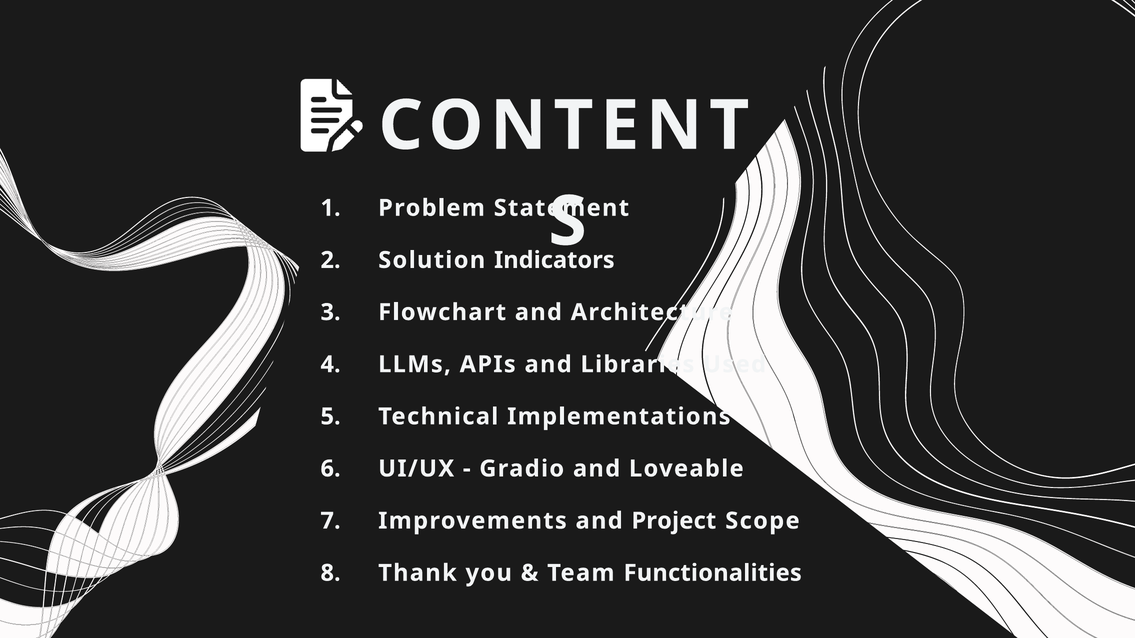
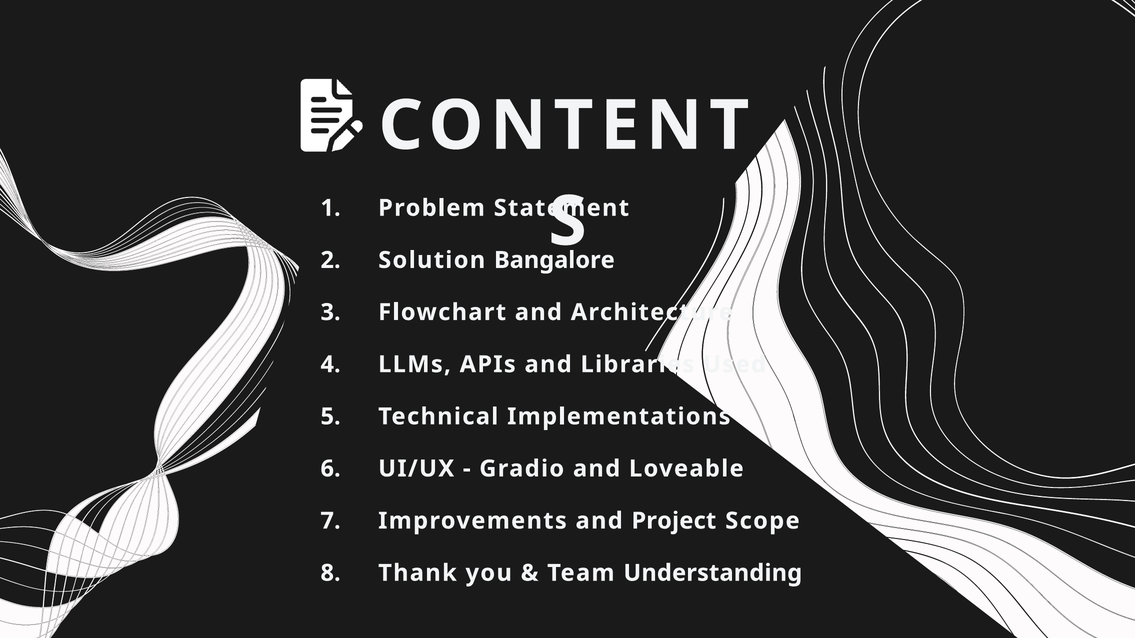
Indicators: Indicators -> Bangalore
Functionalities: Functionalities -> Understanding
